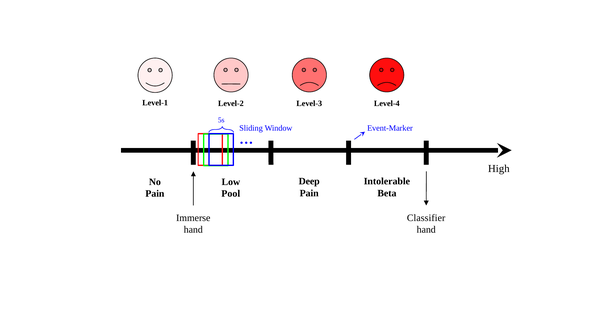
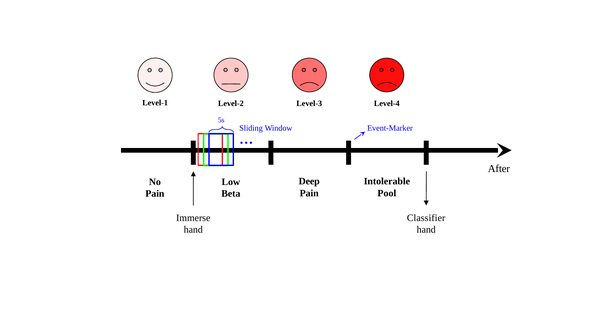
High: High -> After
Beta: Beta -> Pool
Pool: Pool -> Beta
